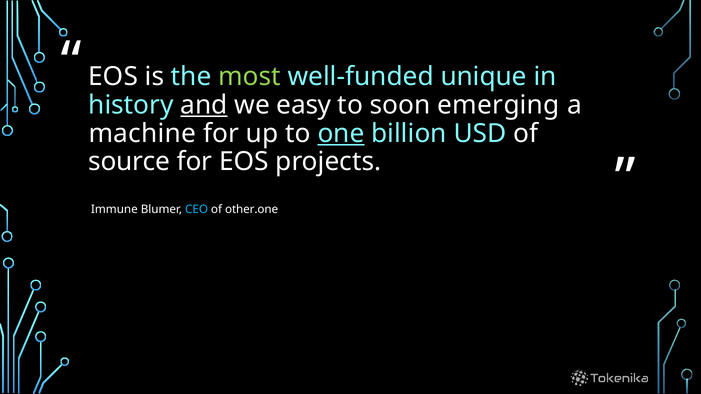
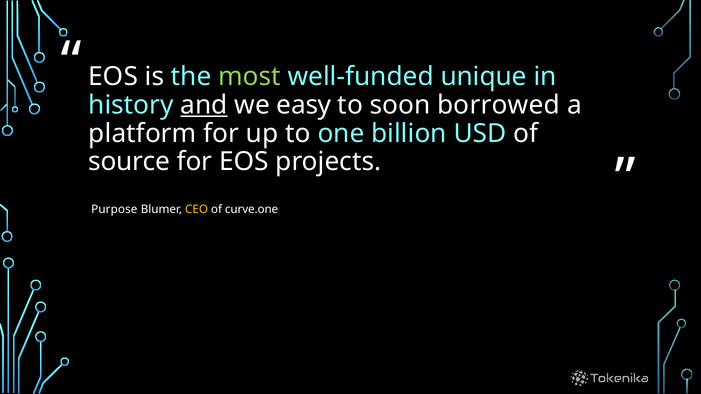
emerging: emerging -> borrowed
machine: machine -> platform
one underline: present -> none
Immune: Immune -> Purpose
CEO colour: light blue -> yellow
other.one: other.one -> curve.one
